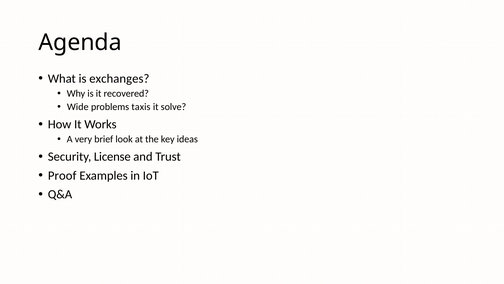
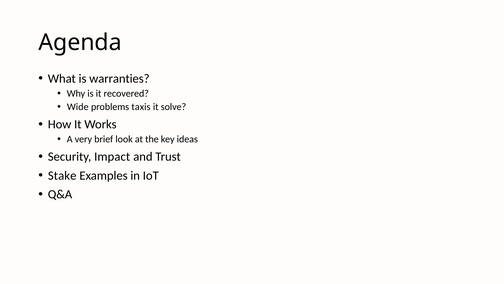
exchanges: exchanges -> warranties
License: License -> Impact
Proof: Proof -> Stake
